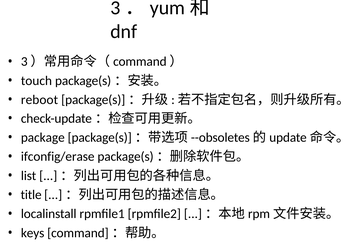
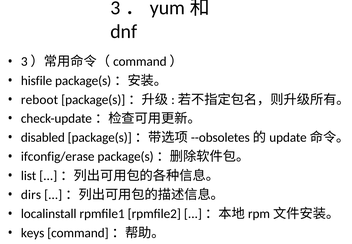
touch: touch -> hisfile
package: package -> disabled
title: title -> dirs
